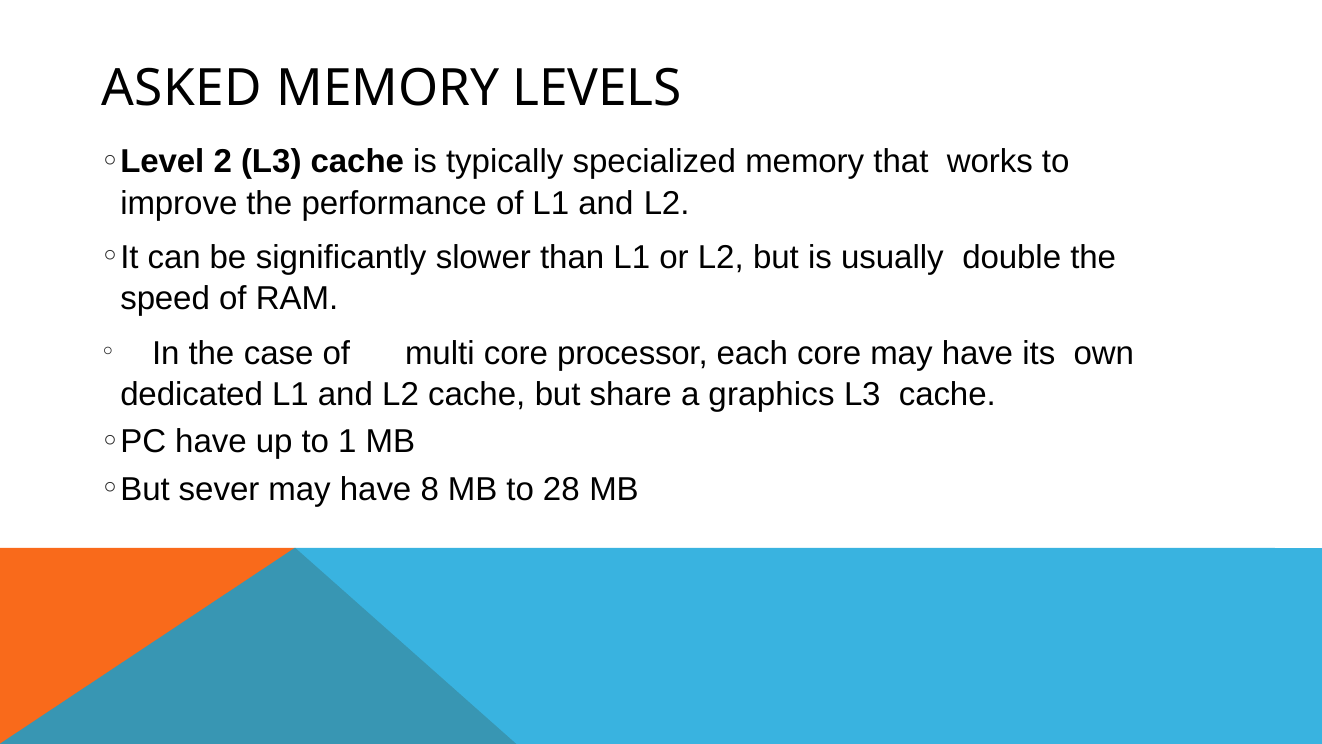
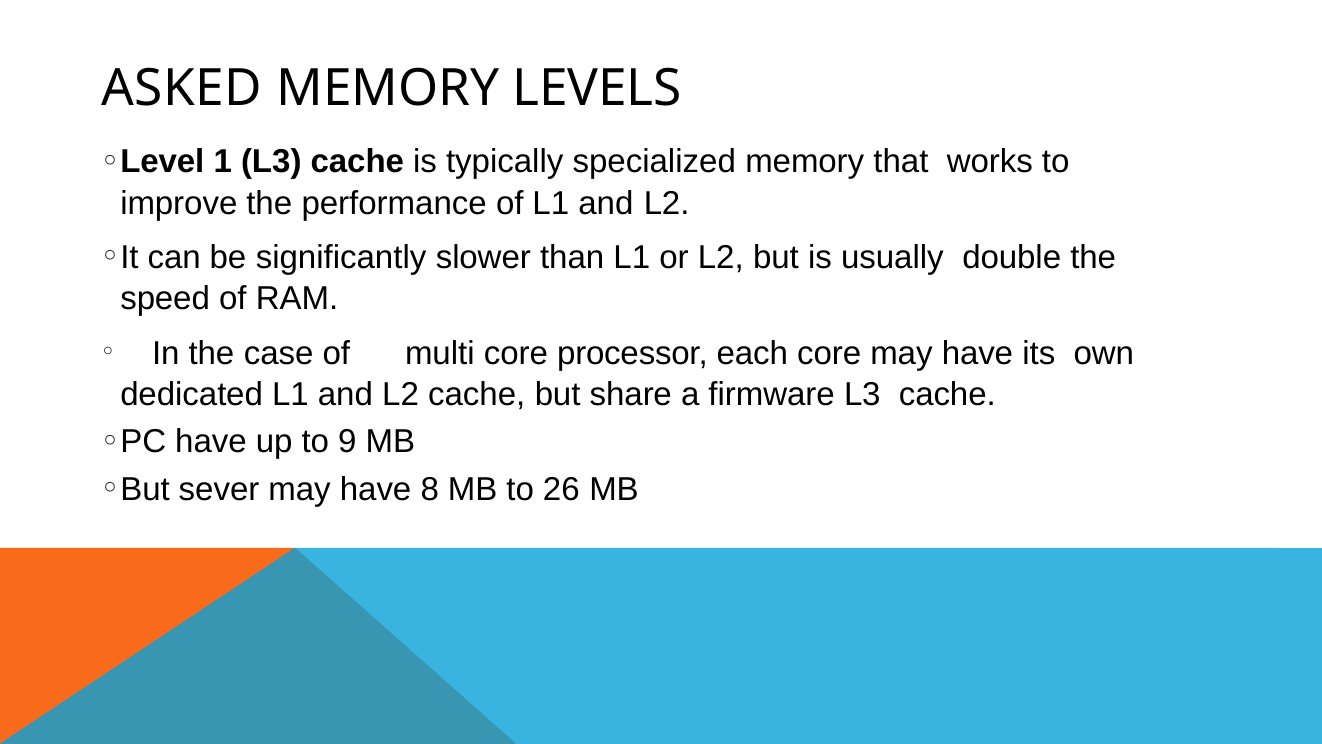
2: 2 -> 1
graphics: graphics -> firmware
1: 1 -> 9
28: 28 -> 26
